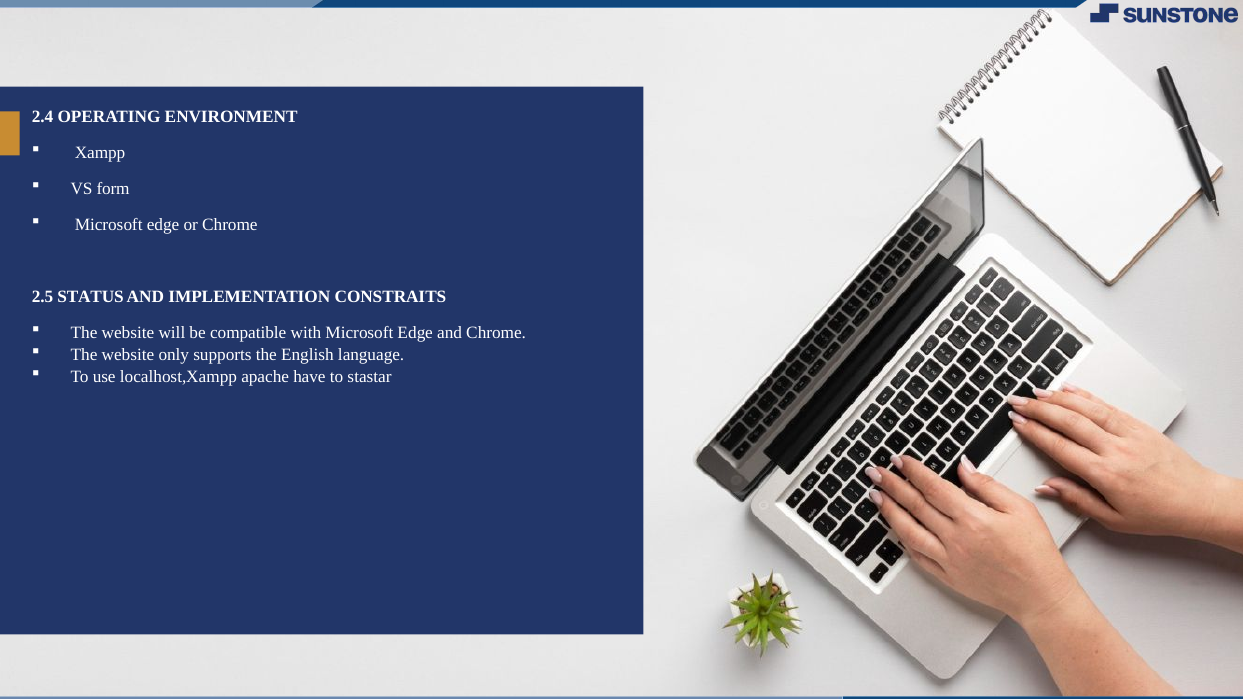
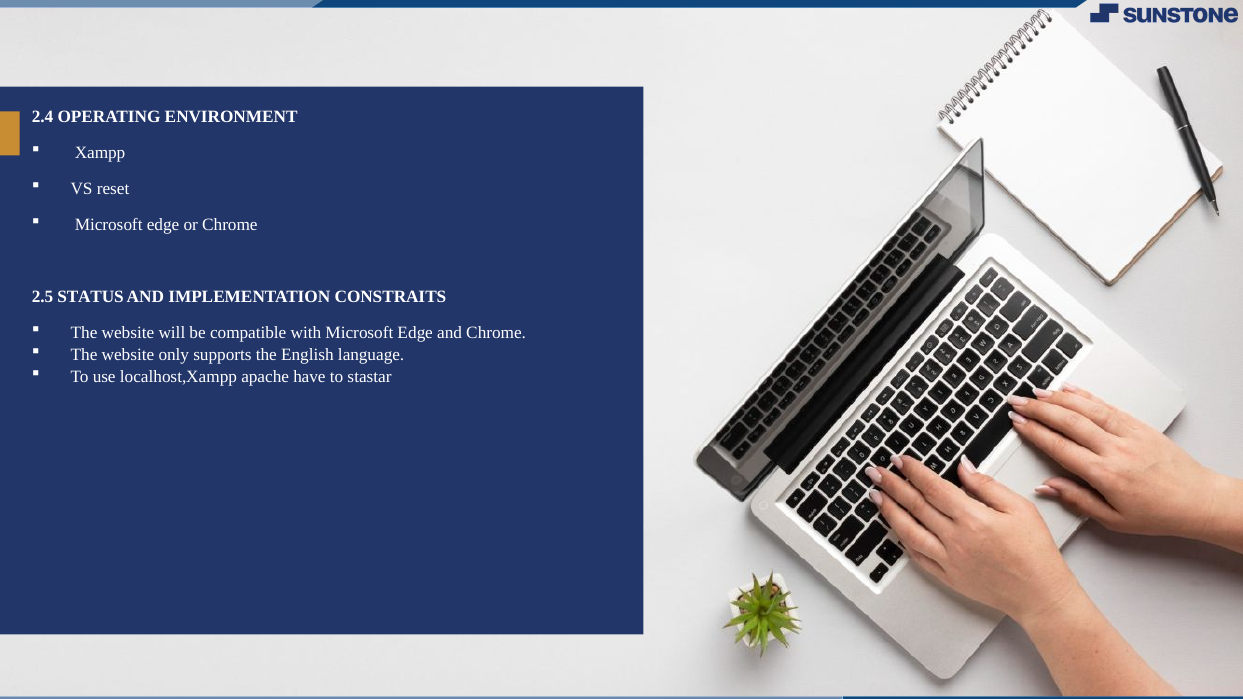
form: form -> reset
